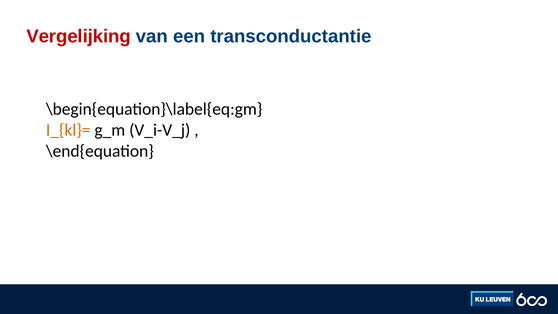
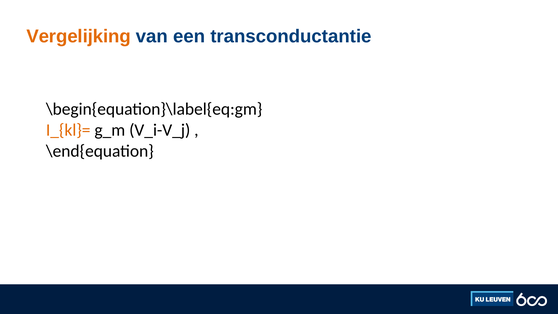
Vergelijking colour: red -> orange
